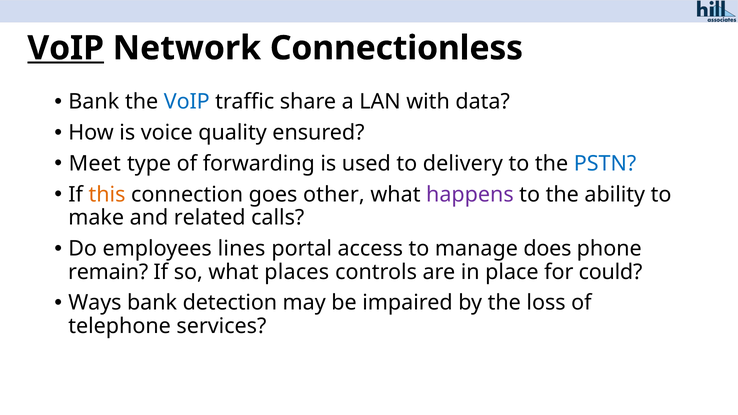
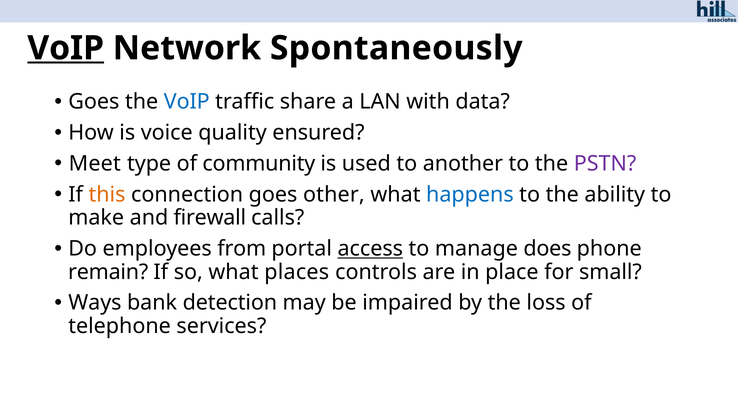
Connectionless: Connectionless -> Spontaneously
Bank at (94, 102): Bank -> Goes
forwarding: forwarding -> community
delivery: delivery -> another
PSTN colour: blue -> purple
happens colour: purple -> blue
related: related -> firewall
lines: lines -> from
access underline: none -> present
could: could -> small
